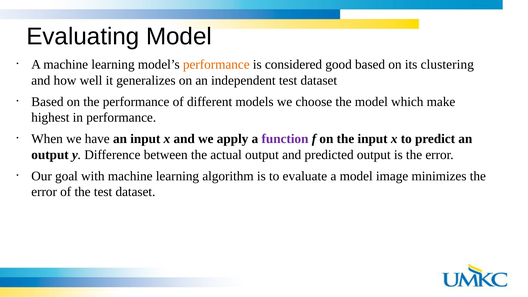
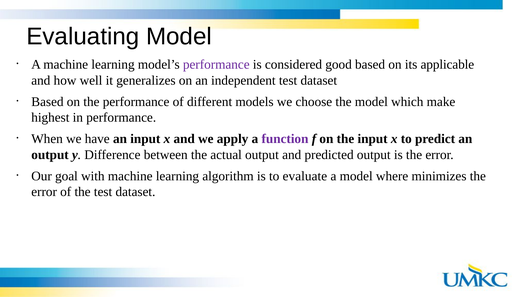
performance at (216, 64) colour: orange -> purple
clustering: clustering -> applicable
image: image -> where
